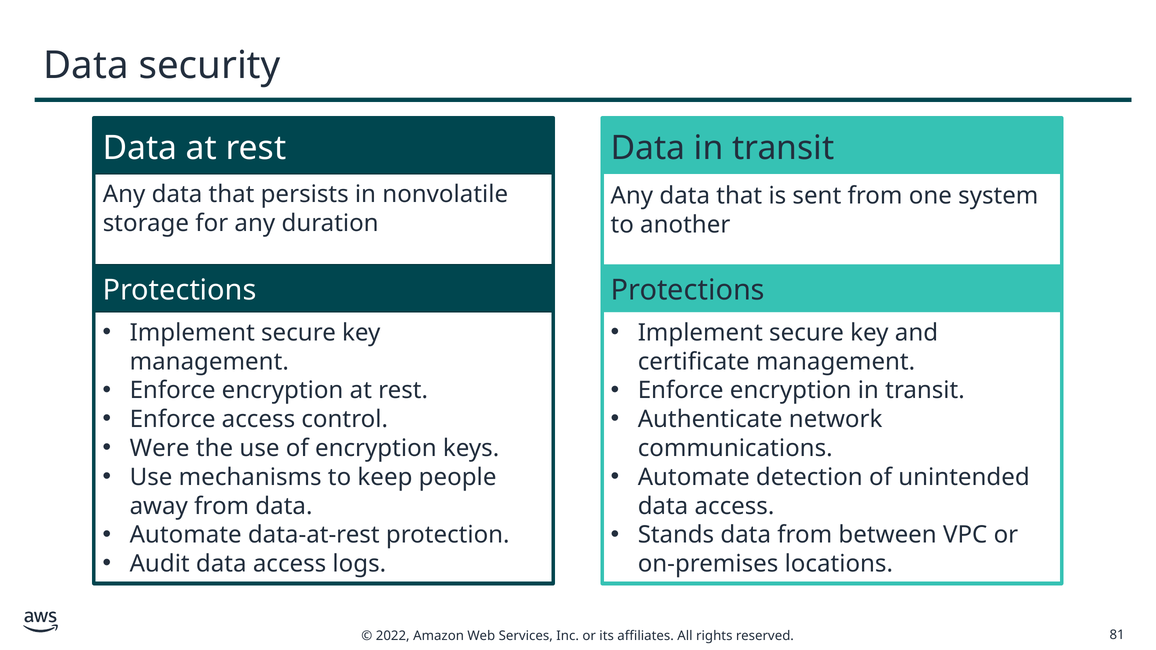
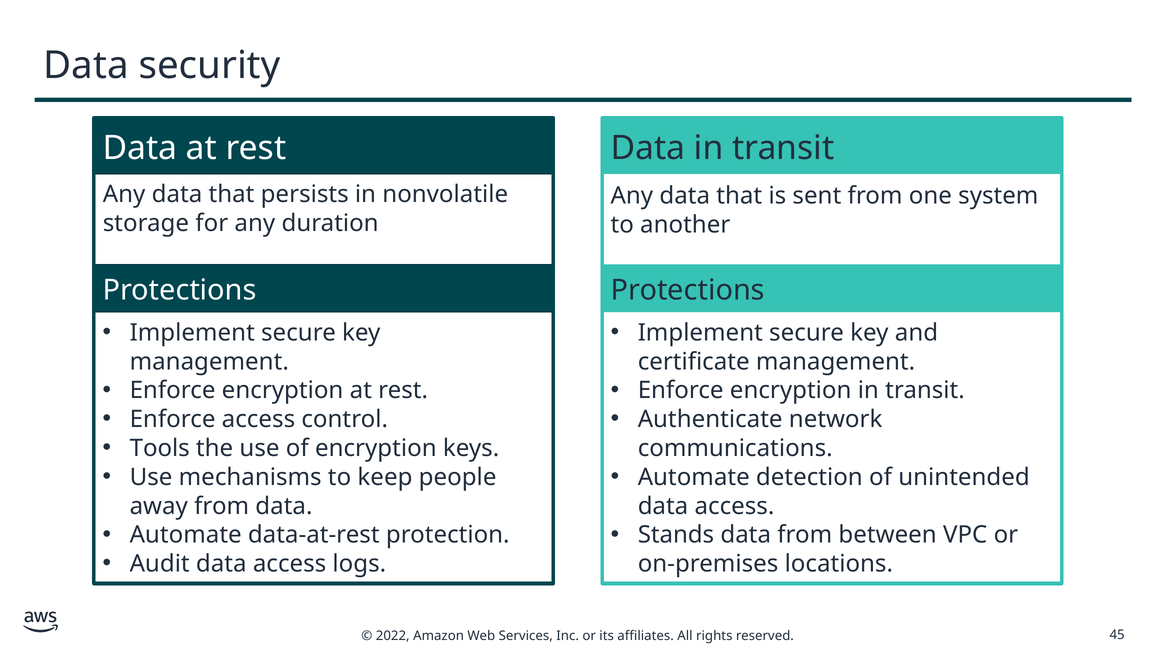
Were: Were -> Tools
81: 81 -> 45
